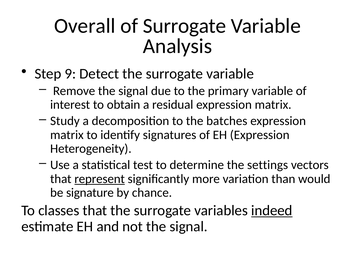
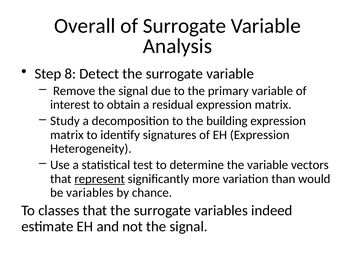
9: 9 -> 8
batches: batches -> building
the settings: settings -> variable
be signature: signature -> variables
indeed underline: present -> none
